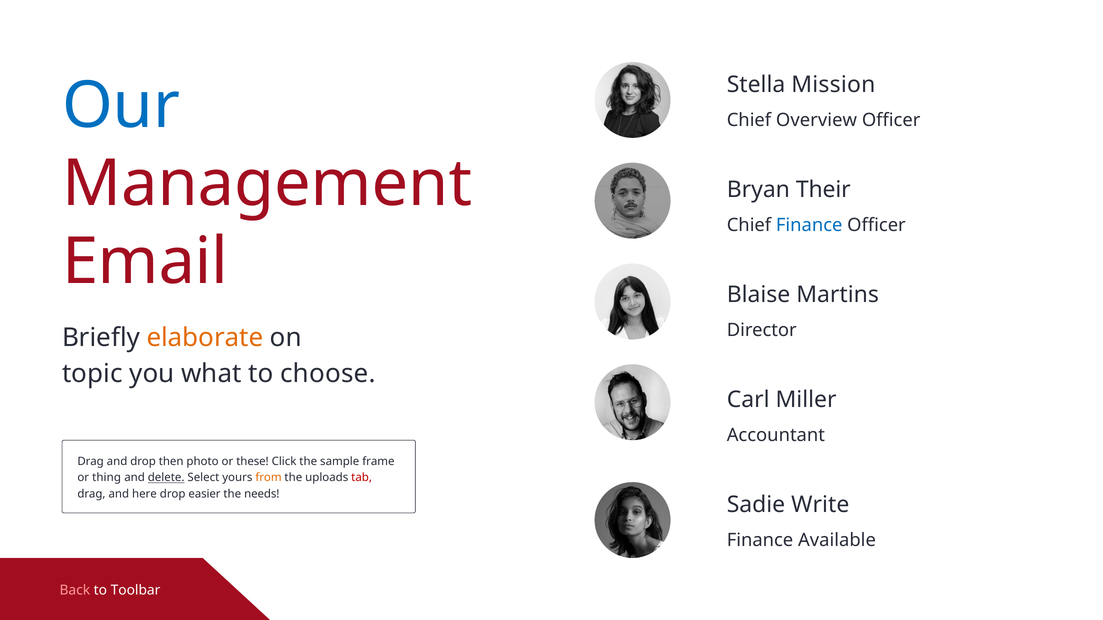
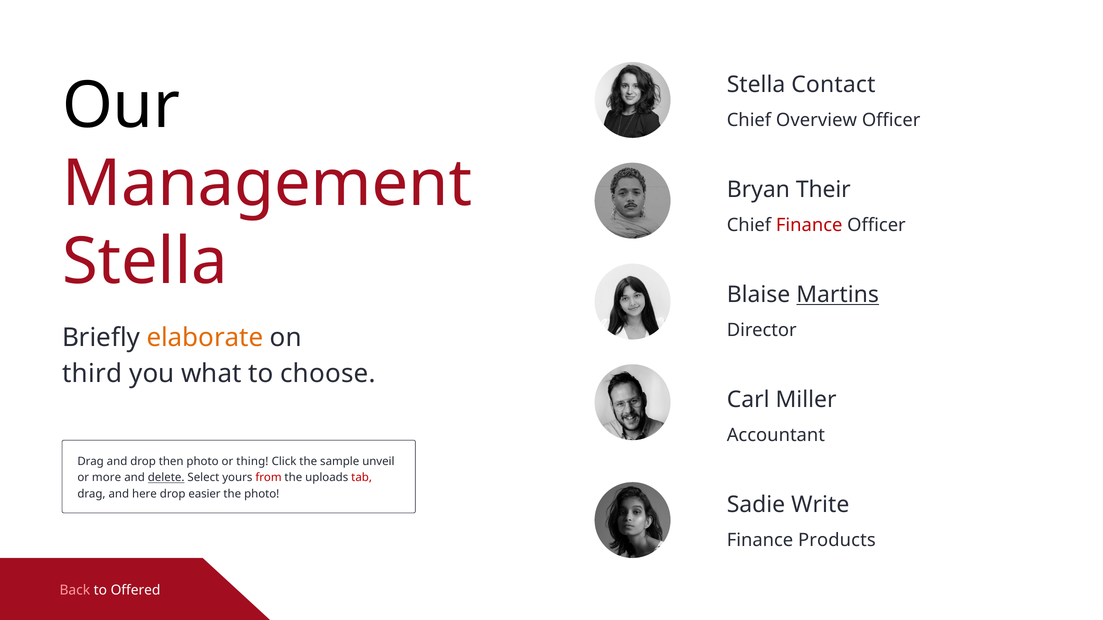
Mission: Mission -> Contact
Our colour: blue -> black
Finance at (809, 225) colour: blue -> red
Email at (145, 262): Email -> Stella
Martins underline: none -> present
topic: topic -> third
these: these -> thing
frame: frame -> unveil
thing: thing -> more
from colour: orange -> red
the needs: needs -> photo
Available: Available -> Products
Toolbar: Toolbar -> Offered
